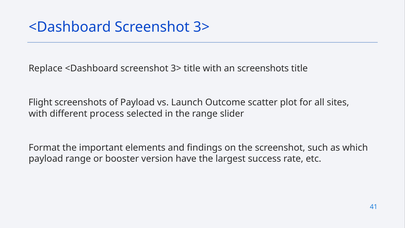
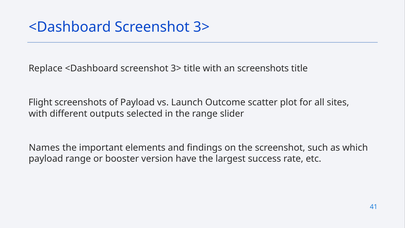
process: process -> outputs
Format: Format -> Names
